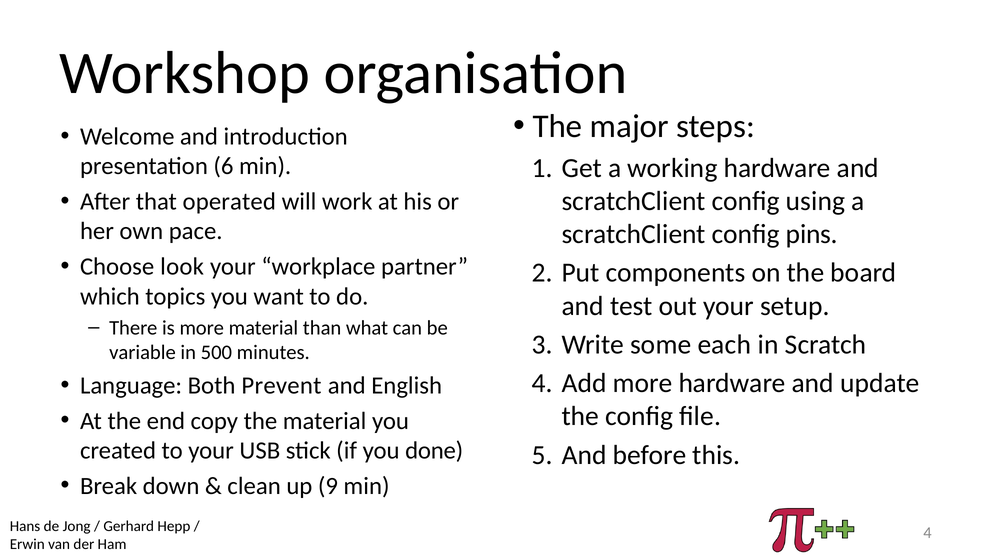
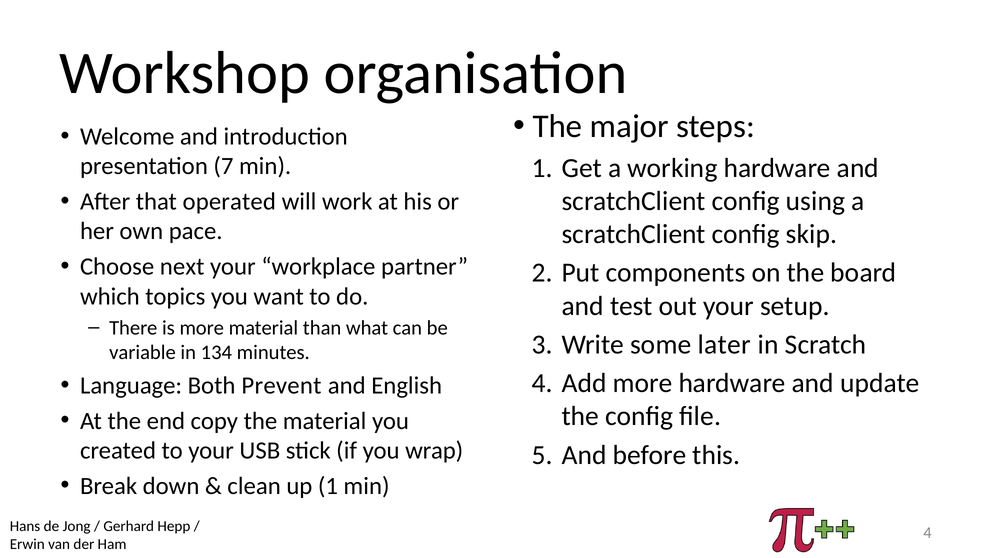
6: 6 -> 7
pins: pins -> skip
look: look -> next
each: each -> later
500: 500 -> 134
done: done -> wrap
up 9: 9 -> 1
